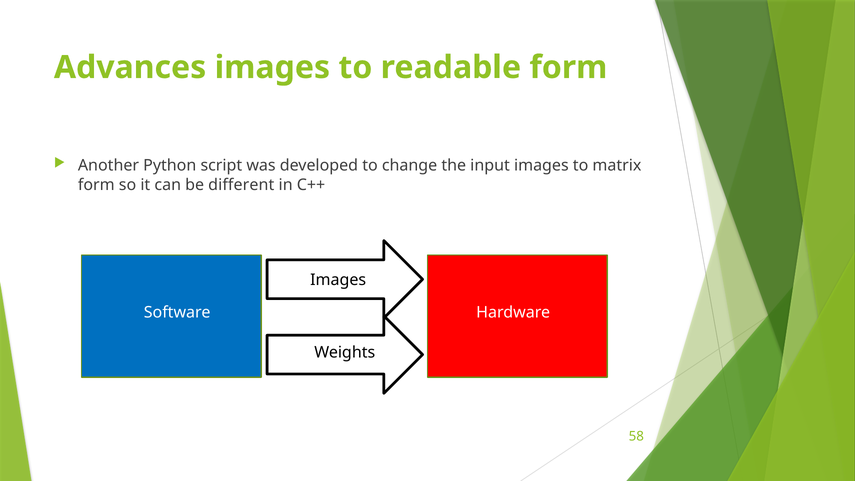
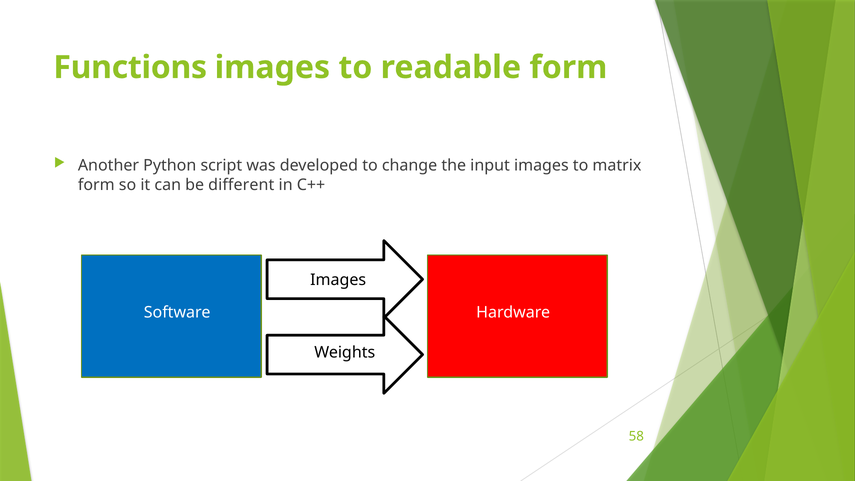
Advances: Advances -> Functions
